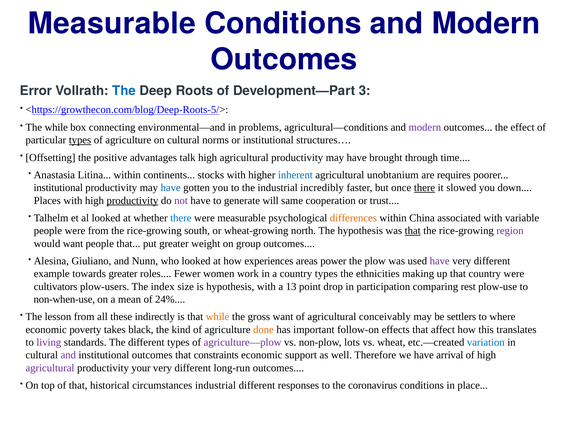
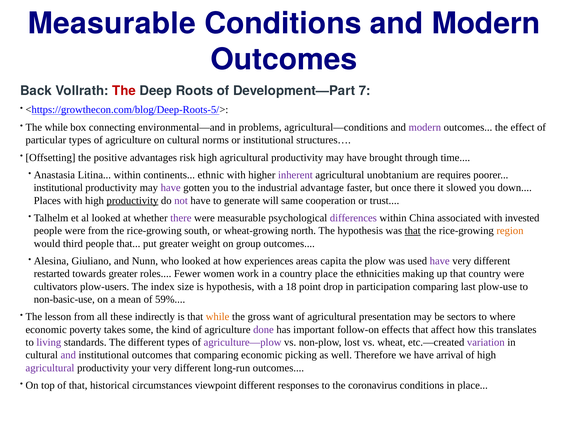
Error: Error -> Back
The at (124, 91) colour: blue -> red
3: 3 -> 7
types at (80, 140) underline: present -> none
talk: talk -> risk
stocks: stocks -> ethnic
inherent colour: blue -> purple
have at (171, 188) colour: blue -> purple
incredibly: incredibly -> advantage
there at (425, 188) underline: present -> none
there at (181, 218) colour: blue -> purple
differences colour: orange -> purple
variable: variable -> invested
region colour: purple -> orange
would want: want -> third
power: power -> capita
example: example -> restarted
country types: types -> place
13: 13 -> 18
rest: rest -> last
non-when-use: non-when-use -> non-basic-use
24%: 24% -> 59%
conceivably: conceivably -> presentation
settlers: settlers -> sectors
black: black -> some
done colour: orange -> purple
lots: lots -> lost
variation colour: blue -> purple
that constraints: constraints -> comparing
support: support -> picking
circumstances industrial: industrial -> viewpoint
